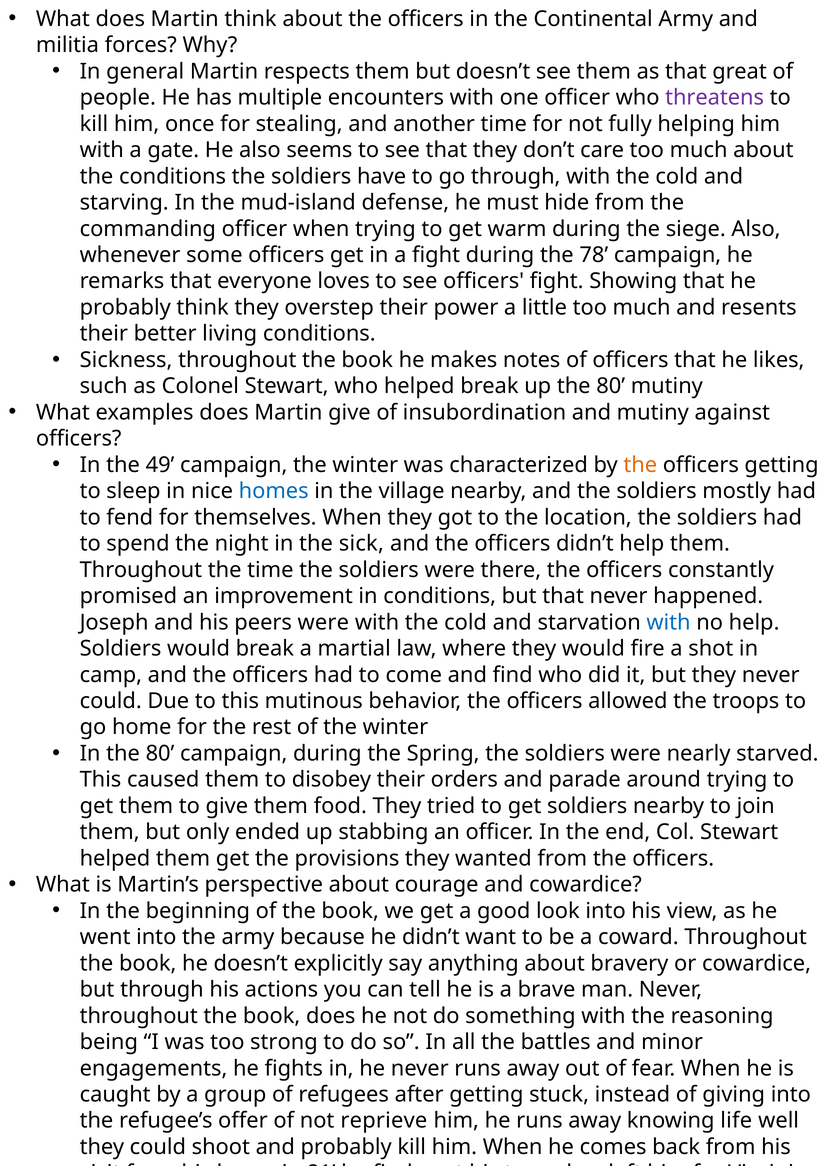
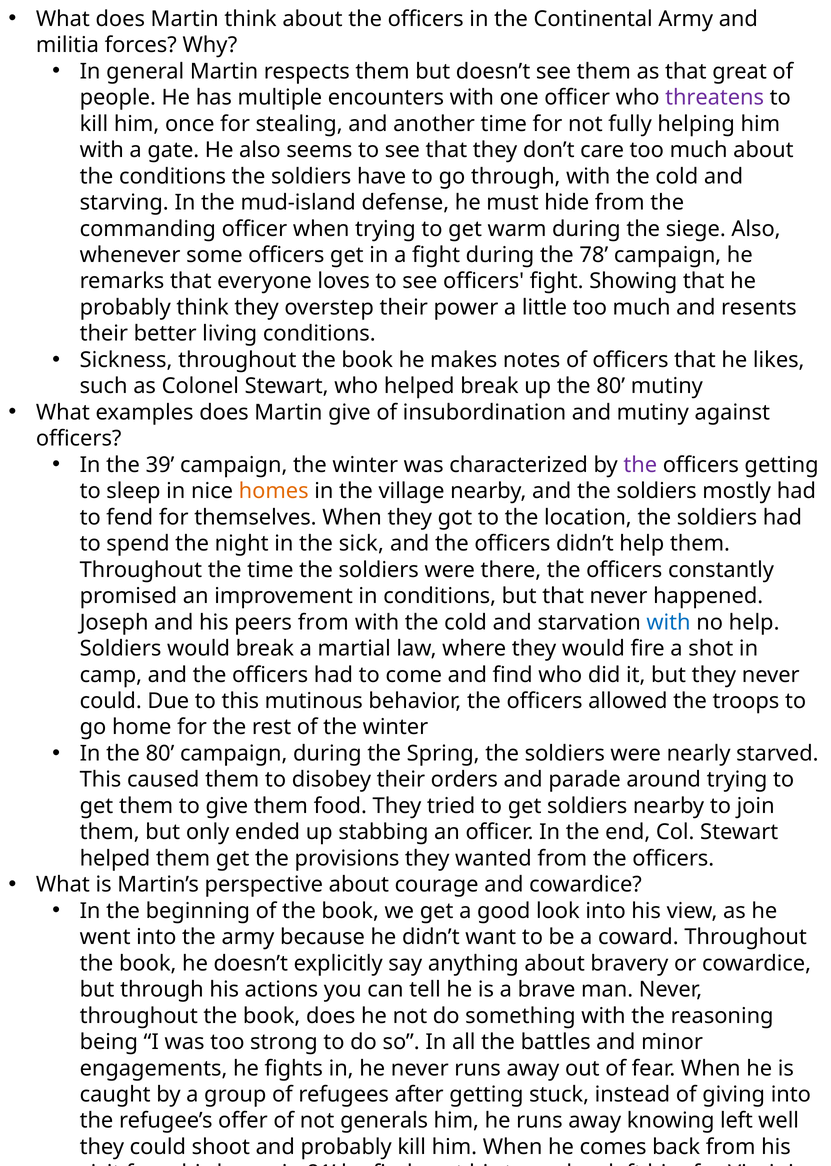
49: 49 -> 39
the at (640, 465) colour: orange -> purple
homes colour: blue -> orange
peers were: were -> from
reprieve: reprieve -> generals
knowing life: life -> left
